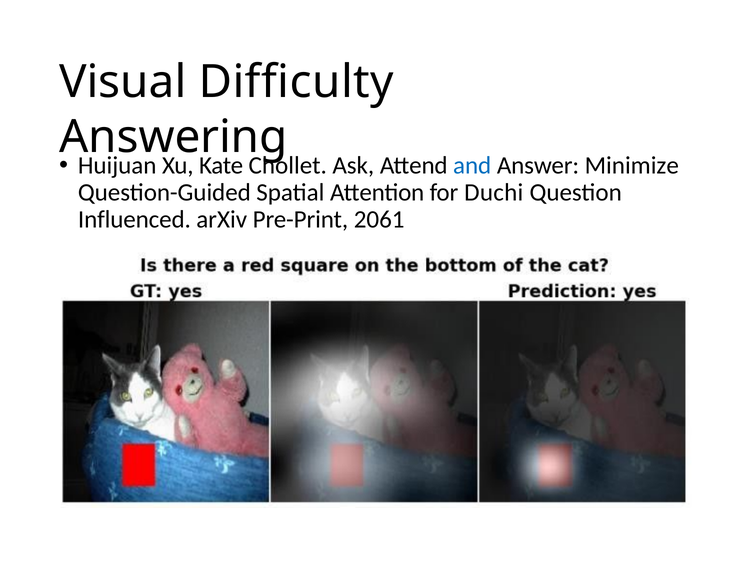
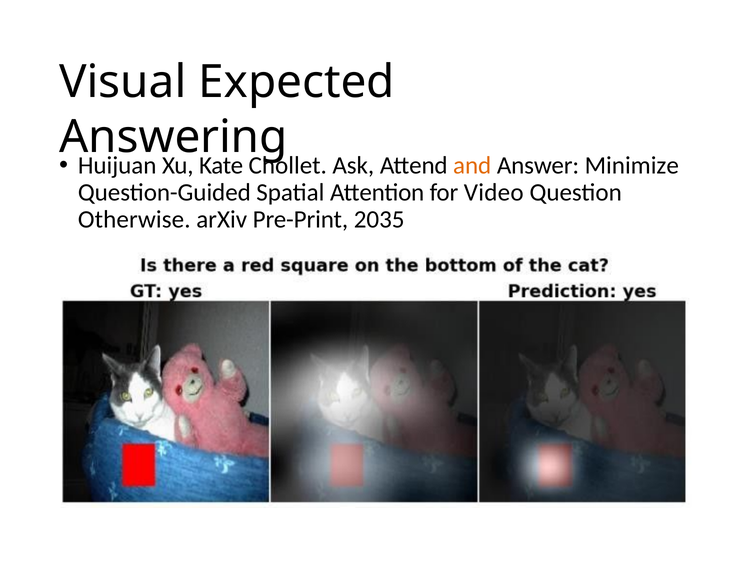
Difficulty: Difficulty -> Expected
and colour: blue -> orange
Duchi: Duchi -> Video
Influenced: Influenced -> Otherwise
2061: 2061 -> 2035
